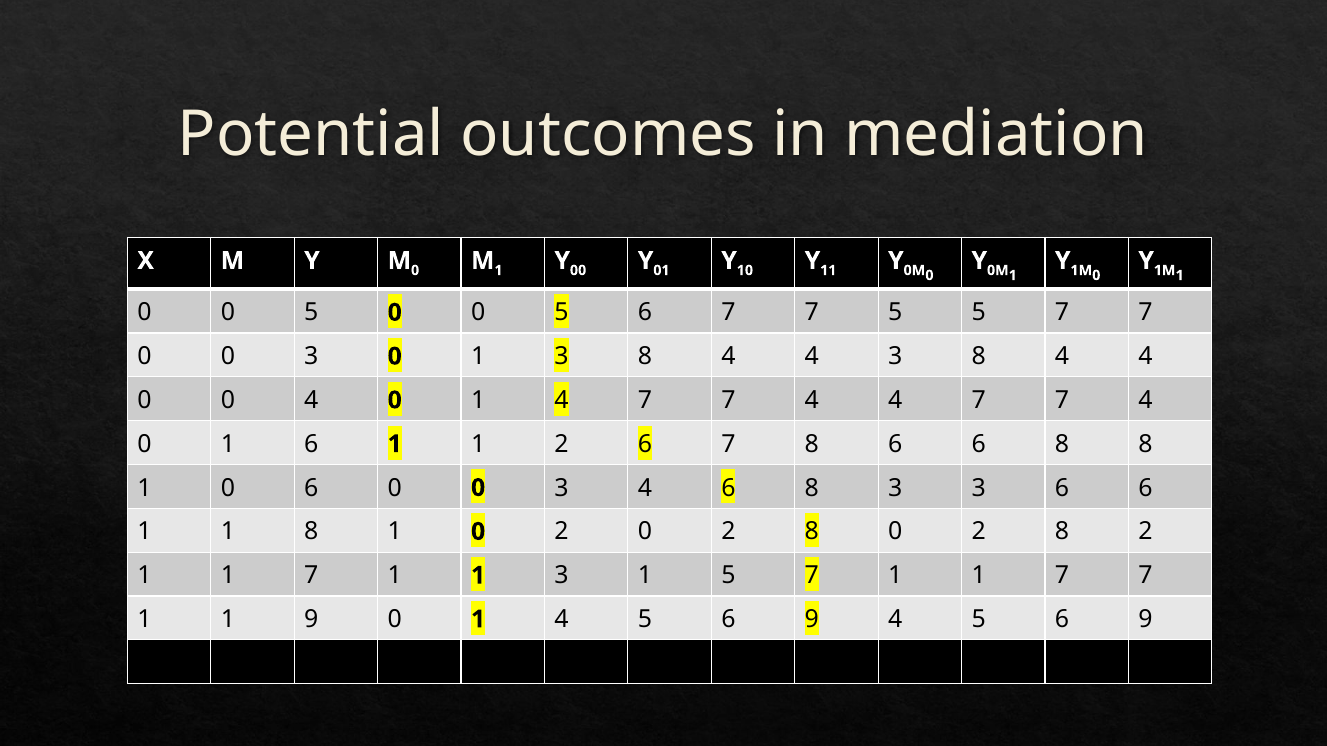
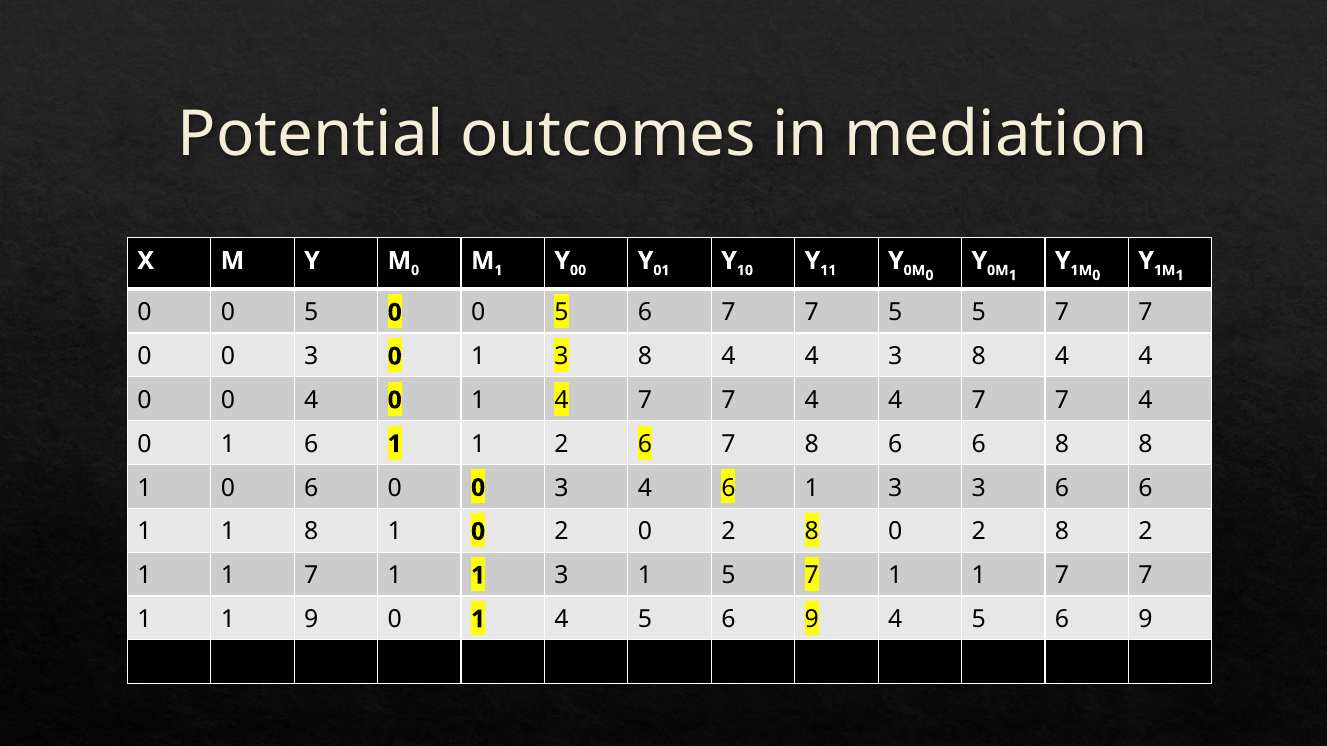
4 6 8: 8 -> 1
